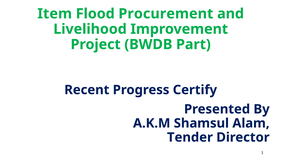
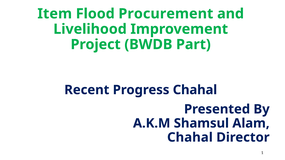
Progress Certify: Certify -> Chahal
Tender at (190, 138): Tender -> Chahal
